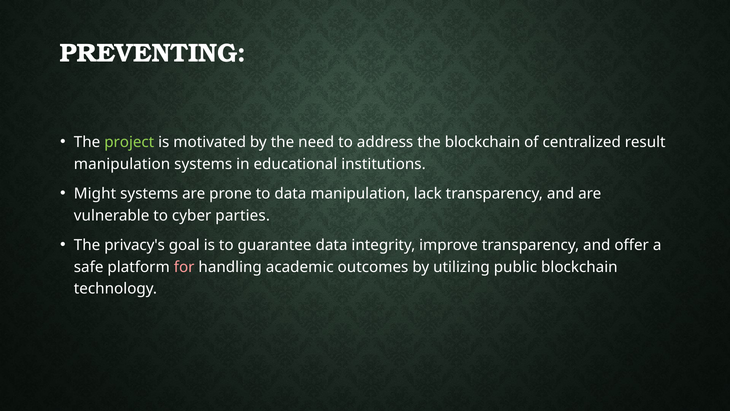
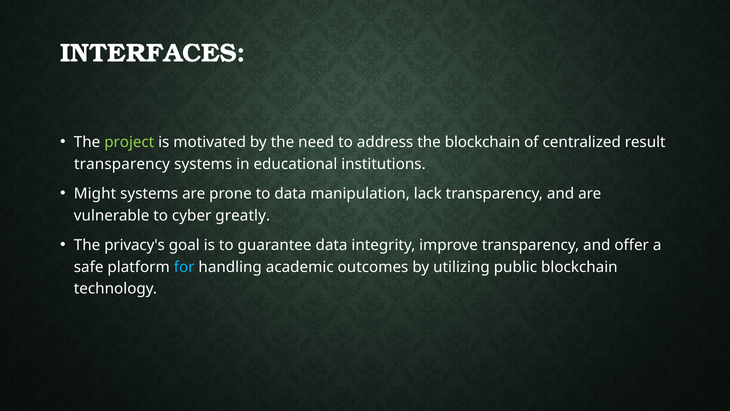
PREVENTING: PREVENTING -> INTERFACES
manipulation at (122, 164): manipulation -> transparency
parties: parties -> greatly
for colour: pink -> light blue
